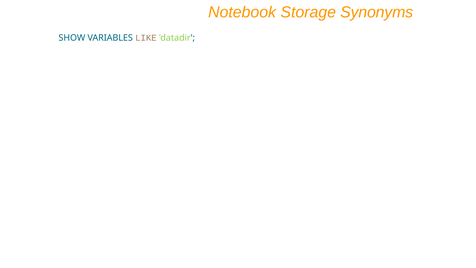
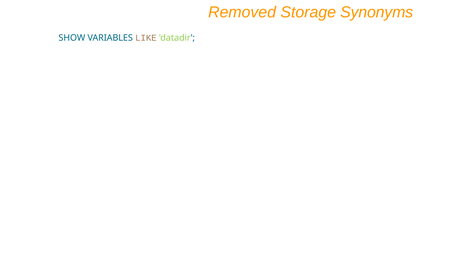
Notebook: Notebook -> Removed
